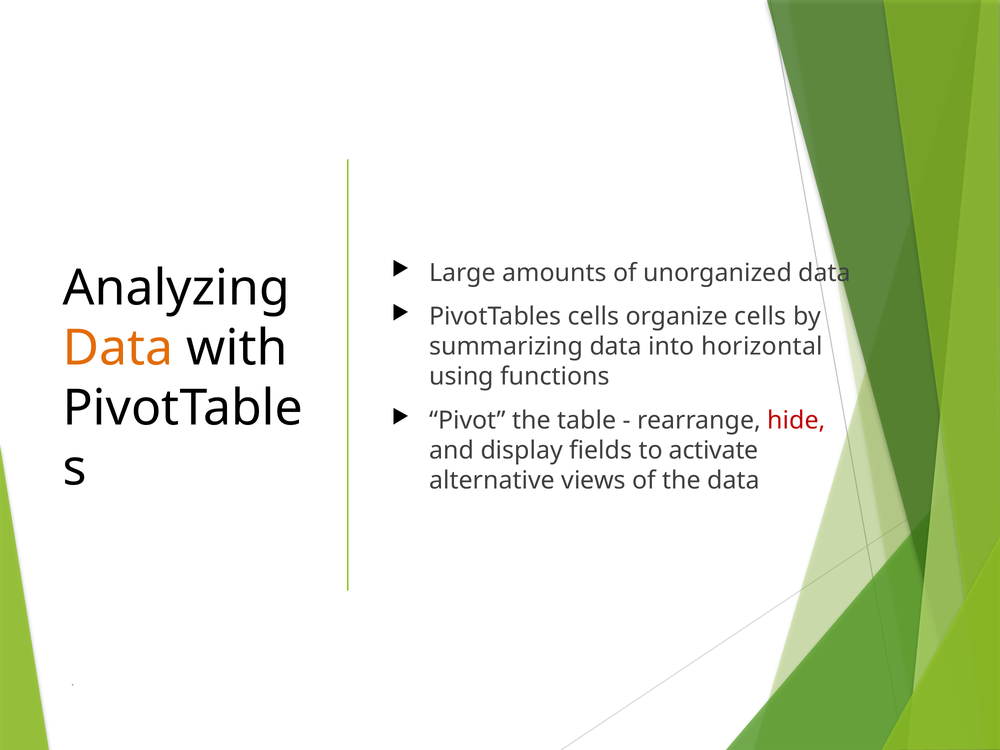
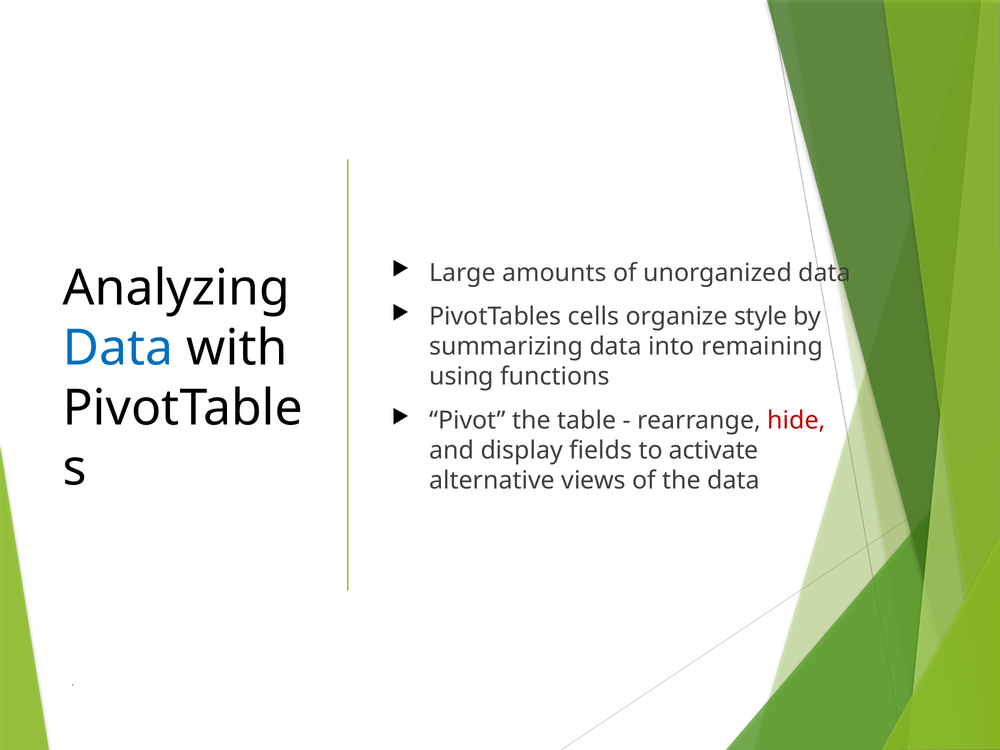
organize cells: cells -> style
Data at (118, 348) colour: orange -> blue
horizontal: horizontal -> remaining
